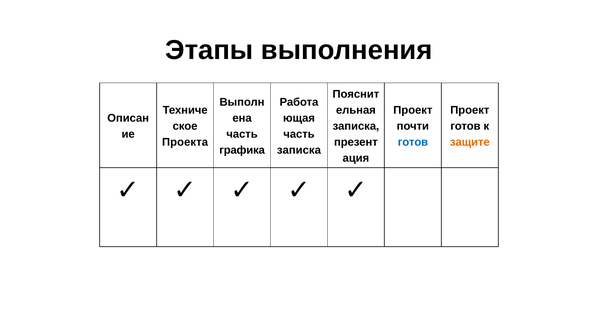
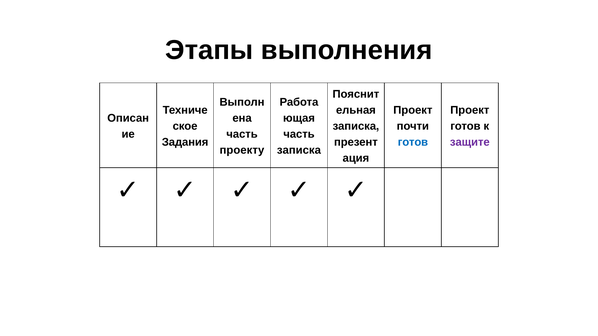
Проекта: Проекта -> Задания
защите colour: orange -> purple
графика: графика -> проекту
